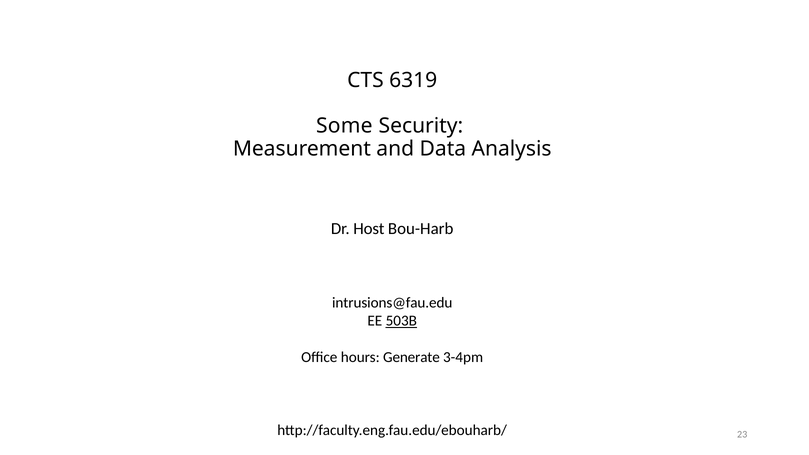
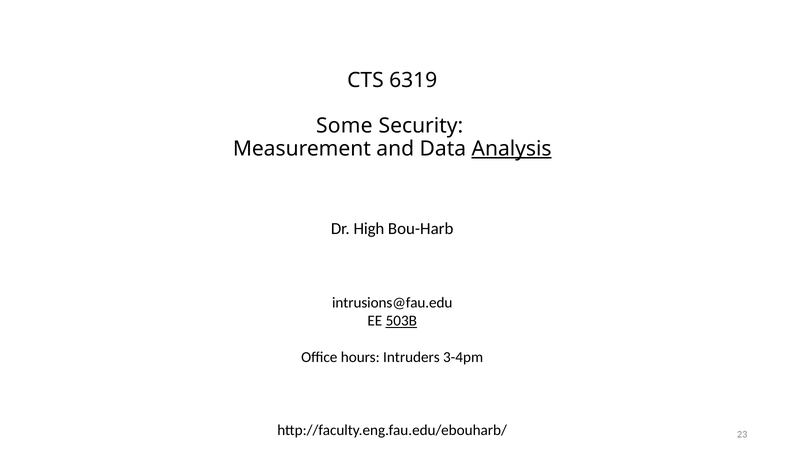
Analysis underline: none -> present
Host: Host -> High
Generate: Generate -> Intruders
